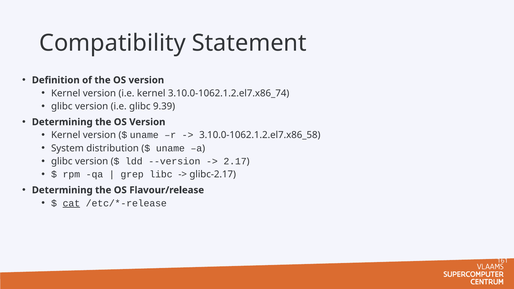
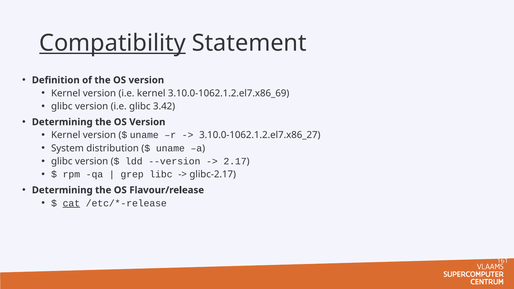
Compatibility underline: none -> present
3.10.0-1062.1.2.el7.x86_74: 3.10.0-1062.1.2.el7.x86_74 -> 3.10.0-1062.1.2.el7.x86_69
9.39: 9.39 -> 3.42
3.10.0-1062.1.2.el7.x86_58: 3.10.0-1062.1.2.el7.x86_58 -> 3.10.0-1062.1.2.el7.x86_27
